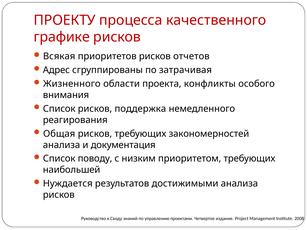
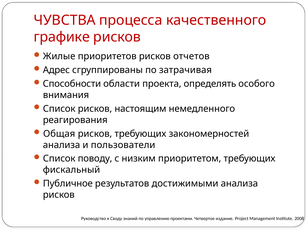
ПРОЕКТУ: ПРОЕКТУ -> ЧУВСТВА
Всякая: Всякая -> Жилые
Жизненного: Жизненного -> Способности
конфликты: конфликты -> определять
поддержка: поддержка -> настоящим
документация: документация -> пользователи
наибольшей: наибольшей -> фискальный
Нуждается: Нуждается -> Публичное
